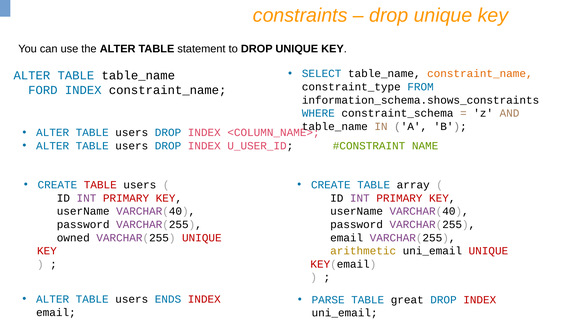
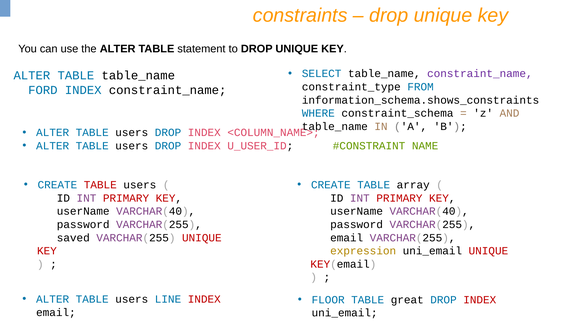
constraint_name at (480, 74) colour: orange -> purple
owned: owned -> saved
arithmetic: arithmetic -> expression
ENDS: ENDS -> LINE
PARSE: PARSE -> FLOOR
